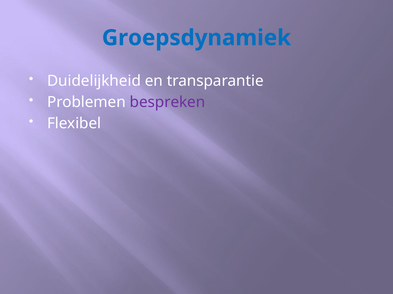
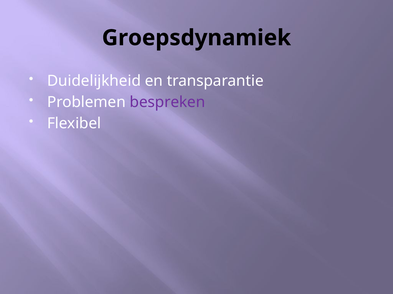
Groepsdynamiek colour: blue -> black
